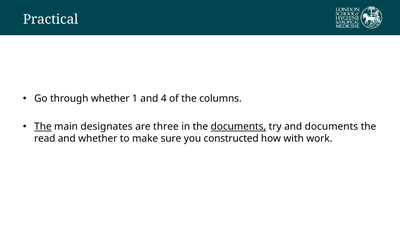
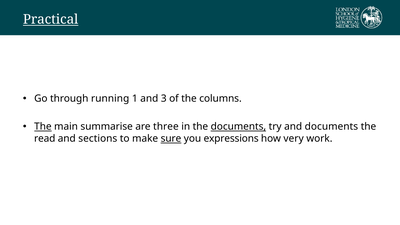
Practical underline: none -> present
through whether: whether -> running
4: 4 -> 3
designates: designates -> summarise
and whether: whether -> sections
sure underline: none -> present
constructed: constructed -> expressions
with: with -> very
